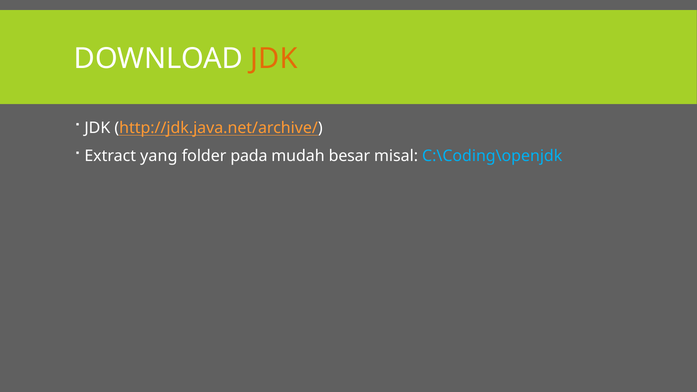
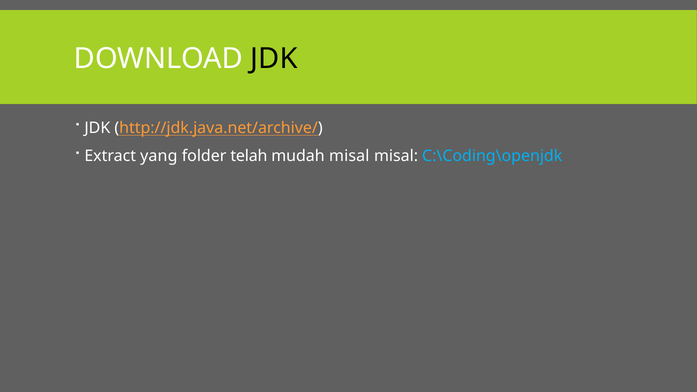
JDK at (274, 59) colour: orange -> black
pada: pada -> telah
mudah besar: besar -> misal
